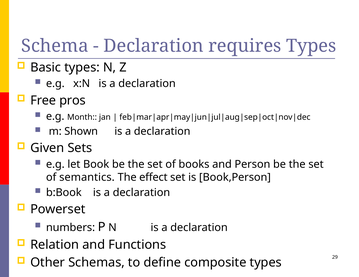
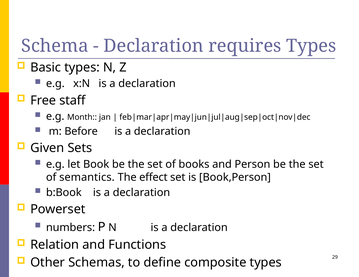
pros: pros -> staff
Shown: Shown -> Before
